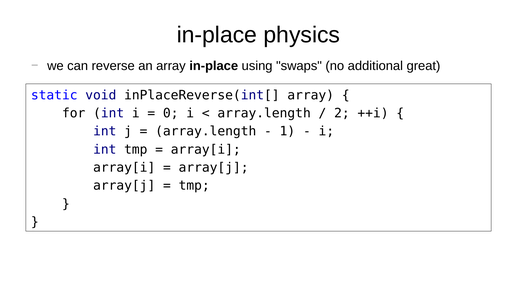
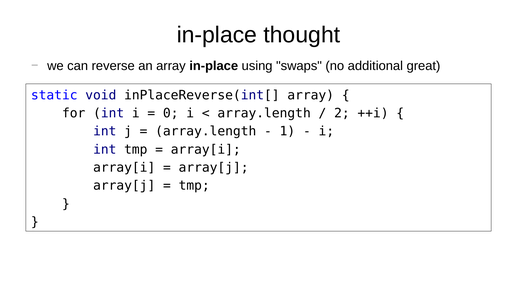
physics: physics -> thought
